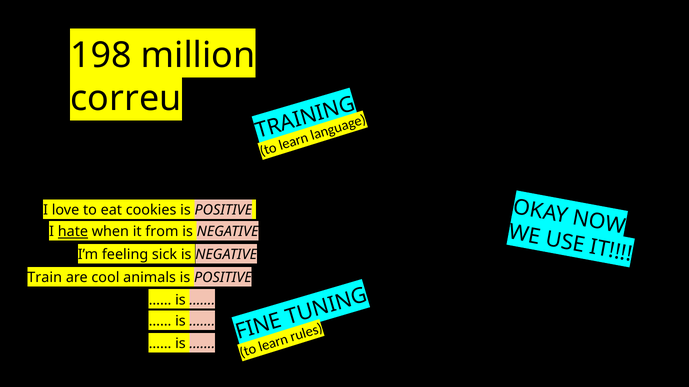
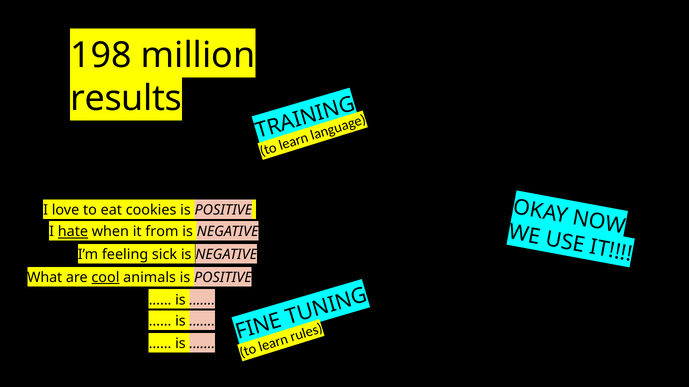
correu: correu -> results
Train: Train -> What
cool underline: none -> present
